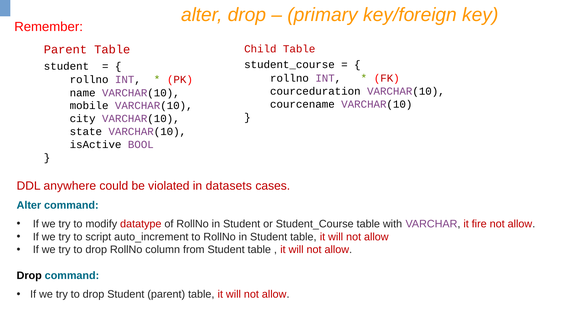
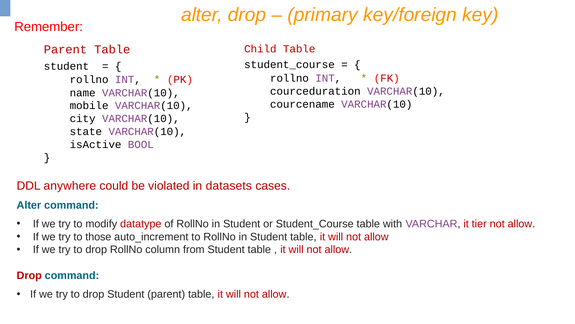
fire: fire -> tier
script: script -> those
Drop at (29, 275) colour: black -> red
